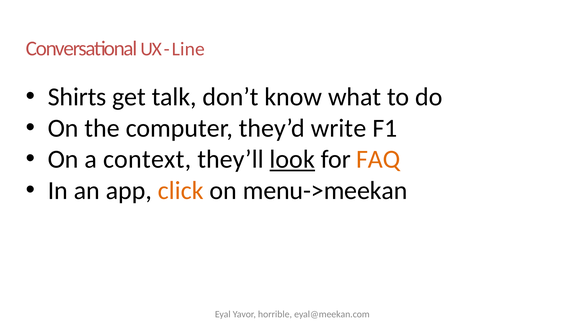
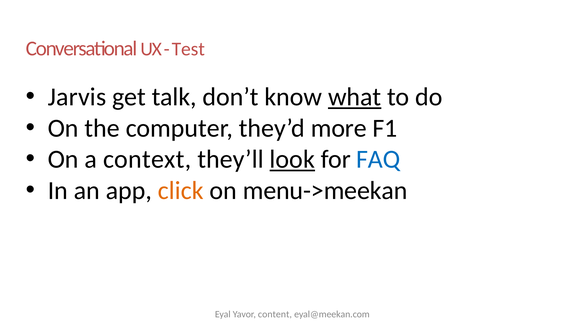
Line: Line -> Test
Shirts: Shirts -> Jarvis
what underline: none -> present
write: write -> more
FAQ colour: orange -> blue
horrible: horrible -> content
